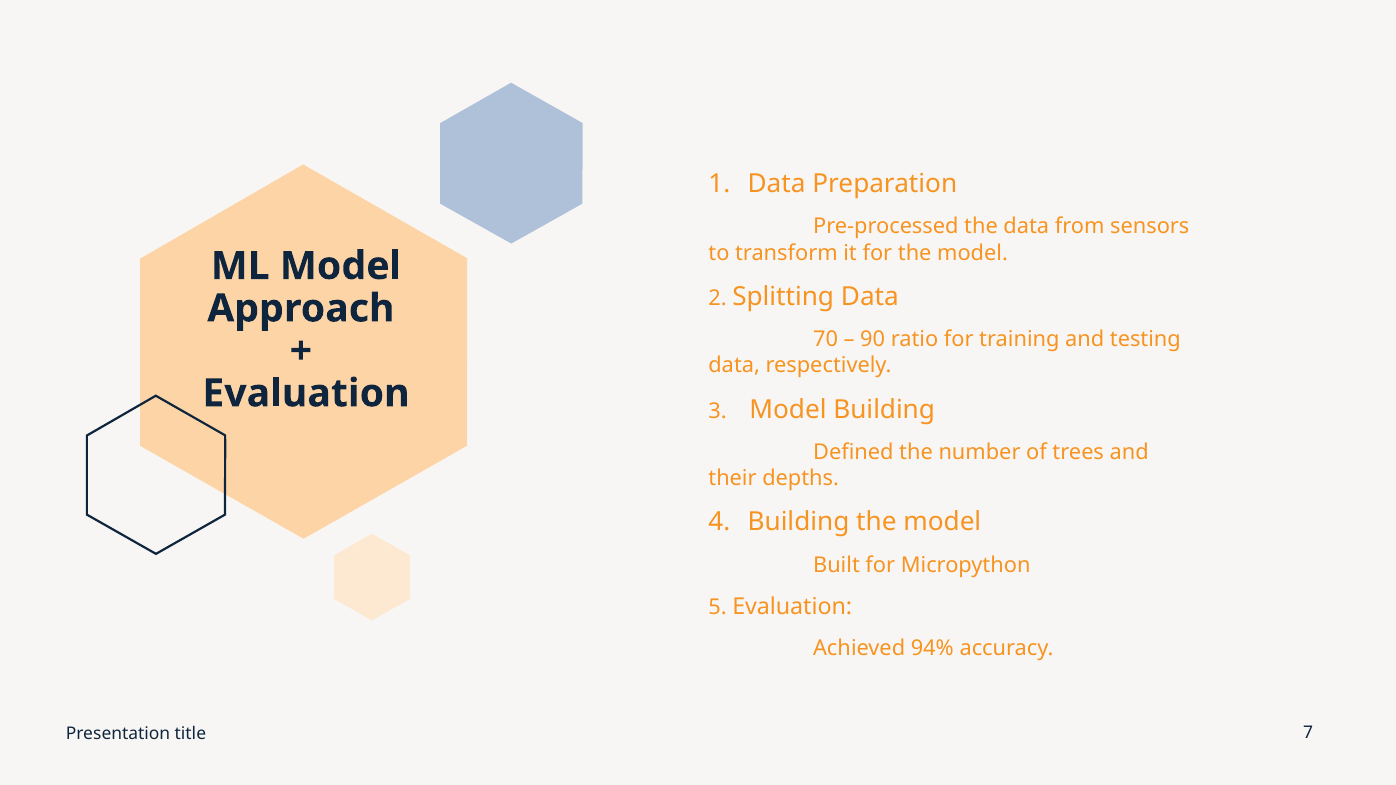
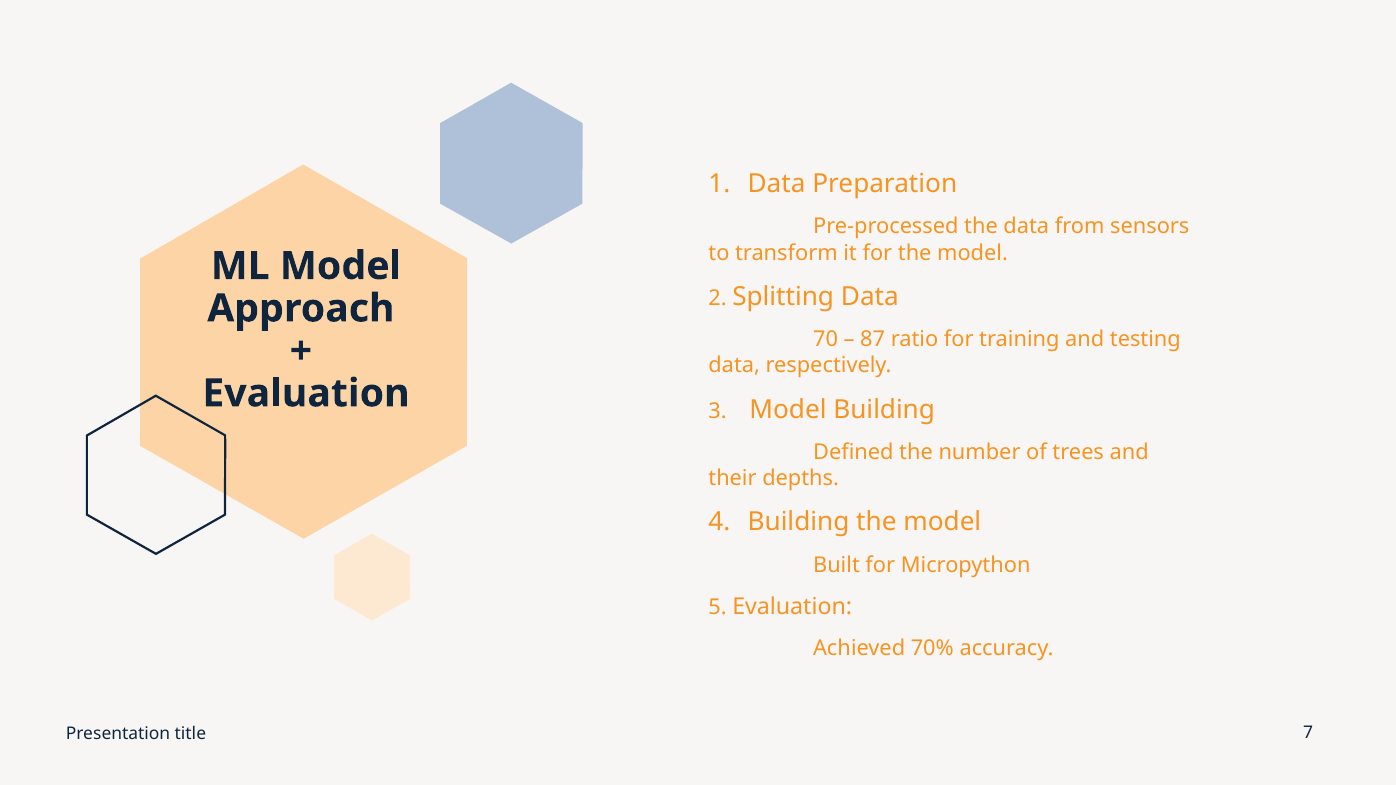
90: 90 -> 87
94%: 94% -> 70%
